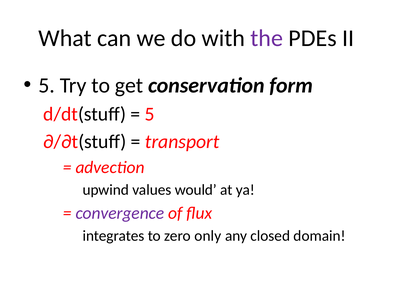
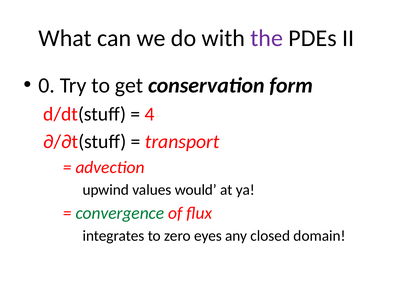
5 at (47, 85): 5 -> 0
5 at (150, 114): 5 -> 4
convergence colour: purple -> green
only: only -> eyes
